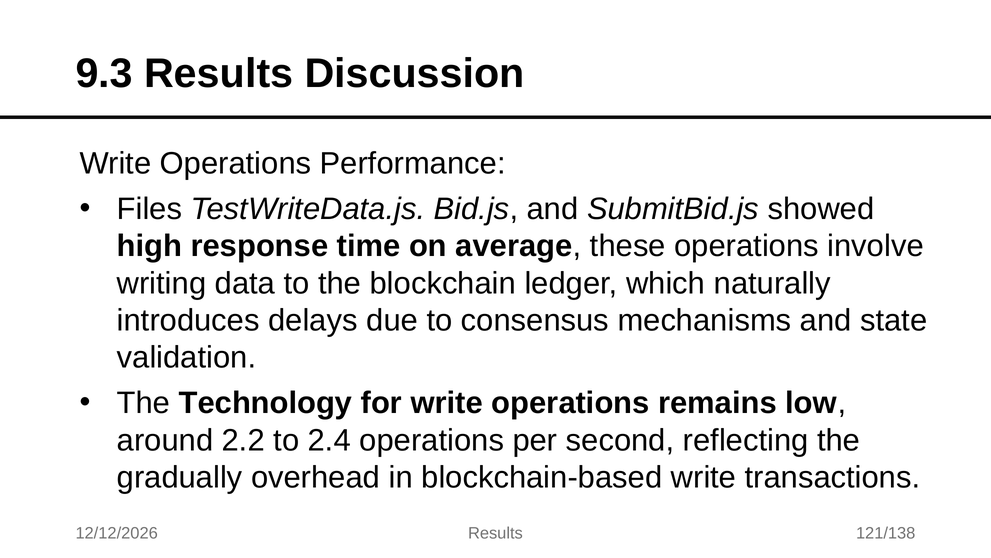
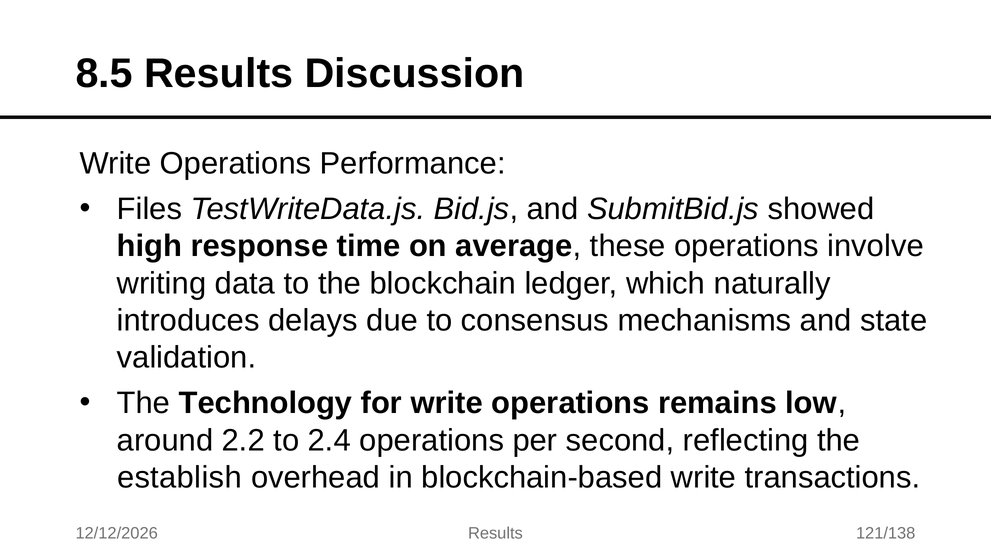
9.3: 9.3 -> 8.5
gradually: gradually -> establish
